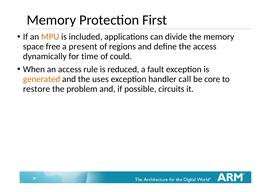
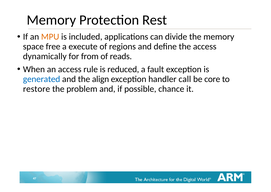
First: First -> Rest
present: present -> execute
time: time -> from
could: could -> reads
generated colour: orange -> blue
uses: uses -> align
circuits: circuits -> chance
